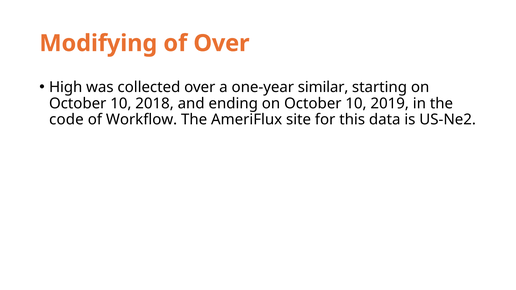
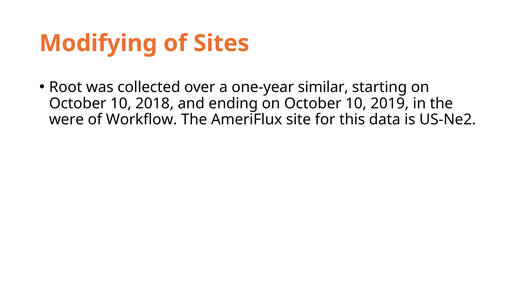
of Over: Over -> Sites
High: High -> Root
code: code -> were
